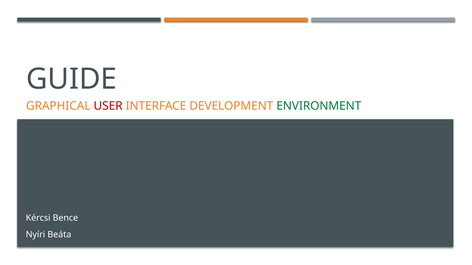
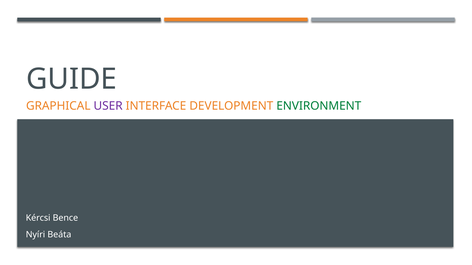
USER colour: red -> purple
